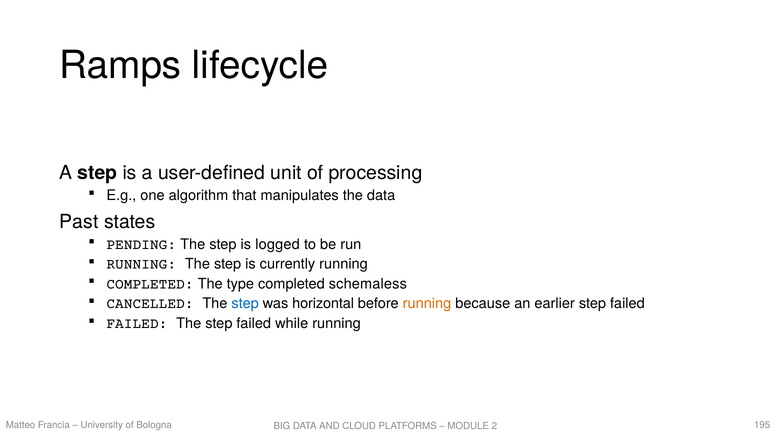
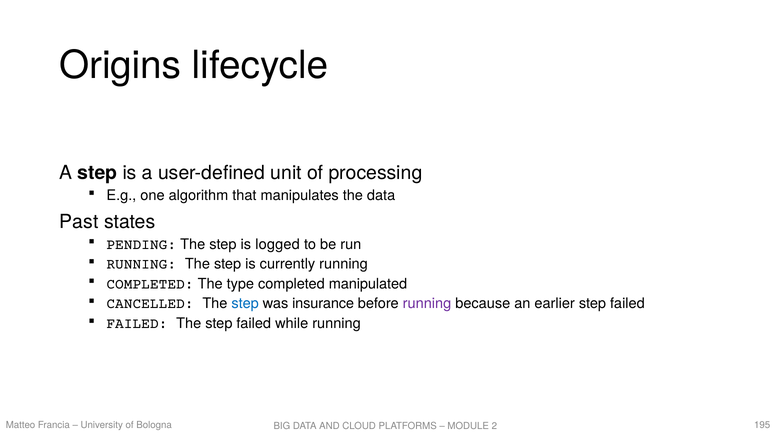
Ramps: Ramps -> Origins
schemaless: schemaless -> manipulated
horizontal: horizontal -> insurance
running at (427, 303) colour: orange -> purple
